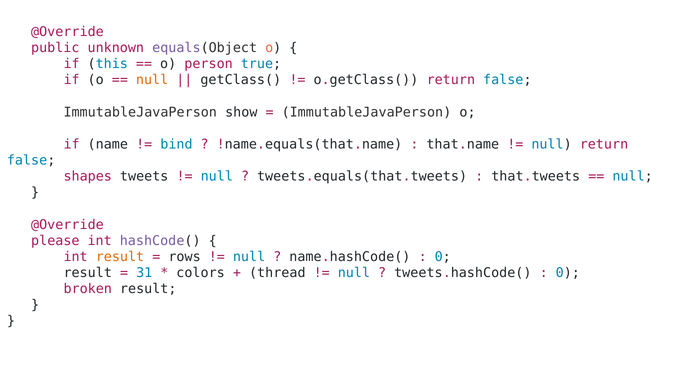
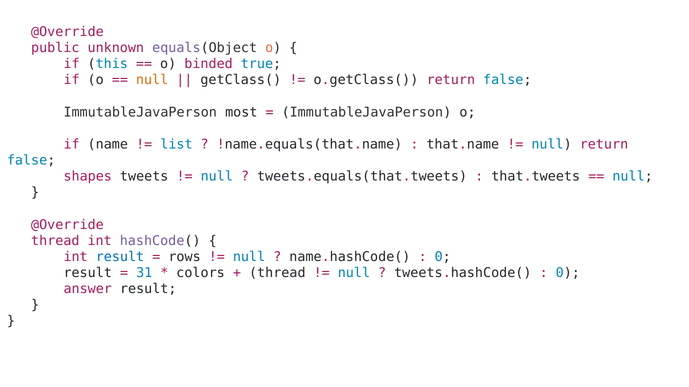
person: person -> binded
show: show -> most
bind: bind -> list
please at (55, 241): please -> thread
result at (120, 257) colour: orange -> blue
broken: broken -> answer
